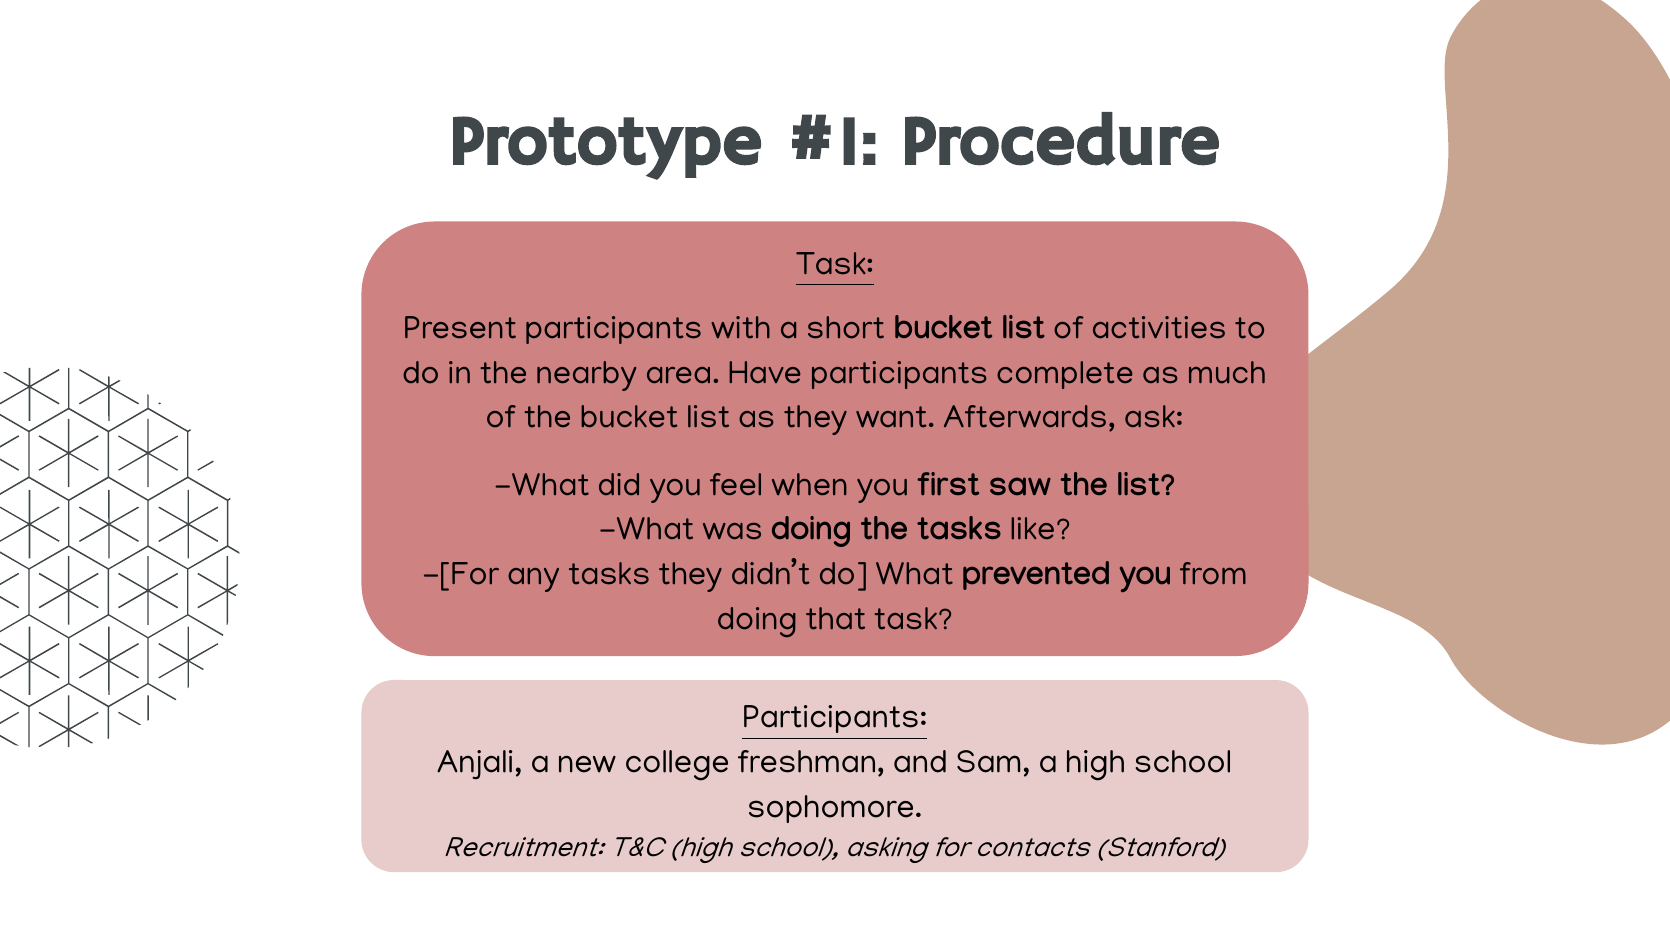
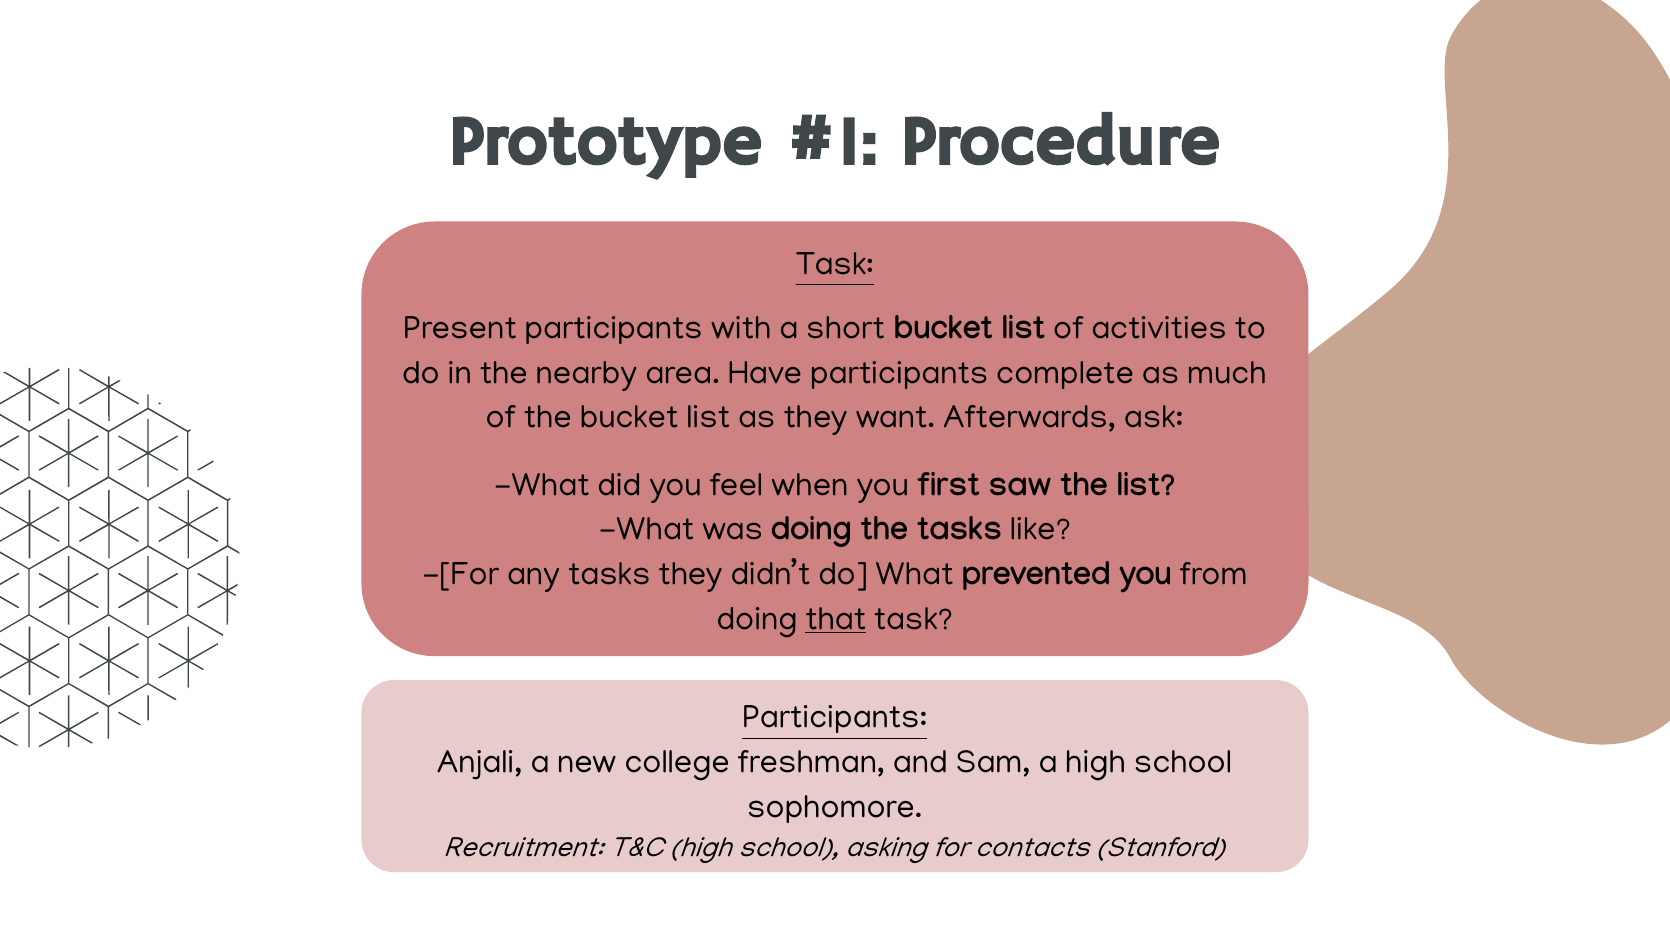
that underline: none -> present
